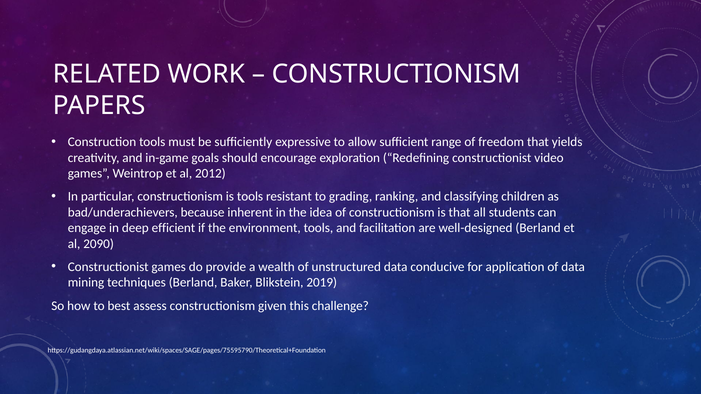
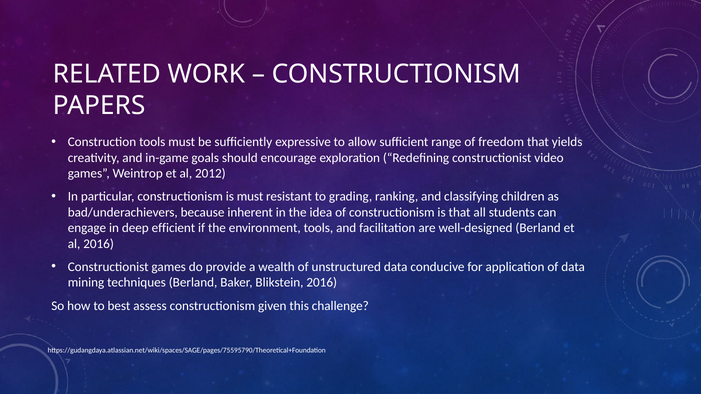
is tools: tools -> must
al 2090: 2090 -> 2016
Blikstein 2019: 2019 -> 2016
